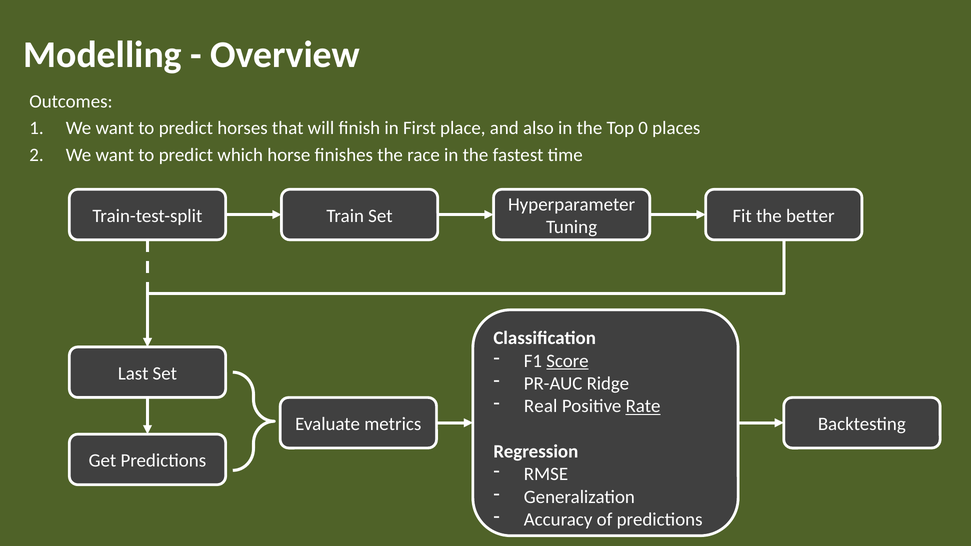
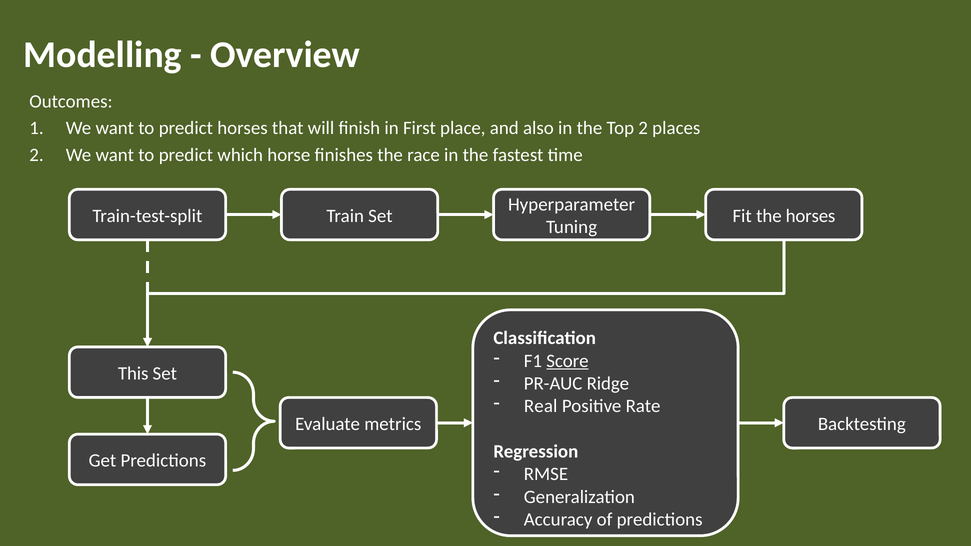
Top 0: 0 -> 2
the better: better -> horses
Last: Last -> This
Rate underline: present -> none
